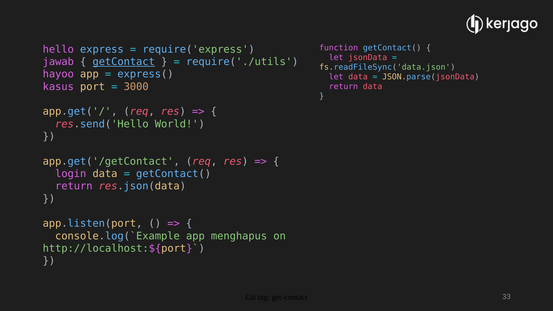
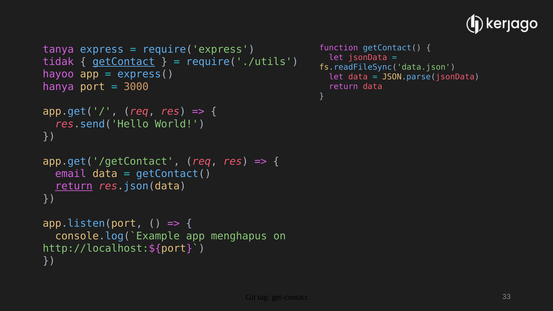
hello: hello -> tanya
jawab: jawab -> tidak
kasus: kasus -> hanya
login: login -> email
return at (74, 186) underline: none -> present
